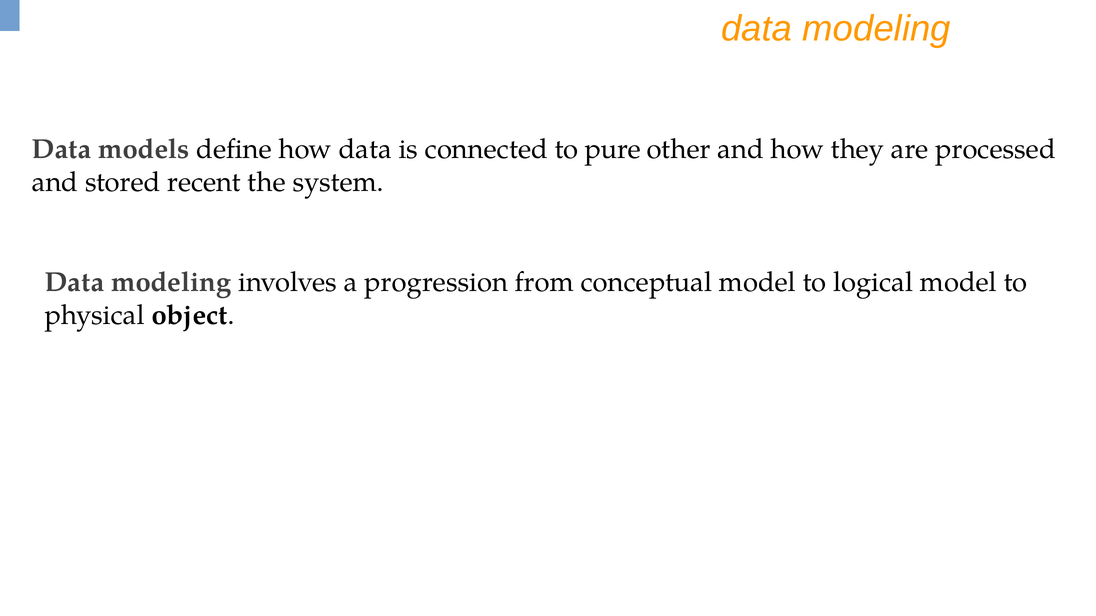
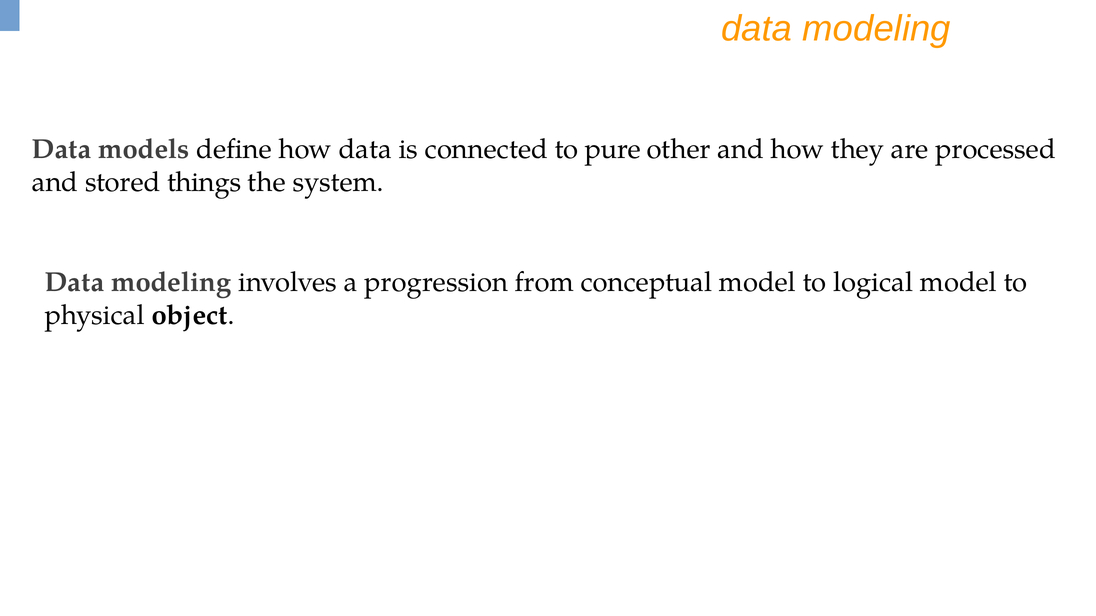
recent: recent -> things
